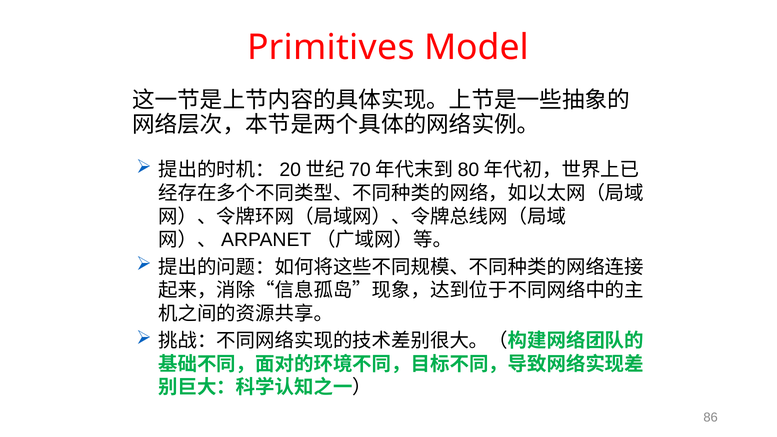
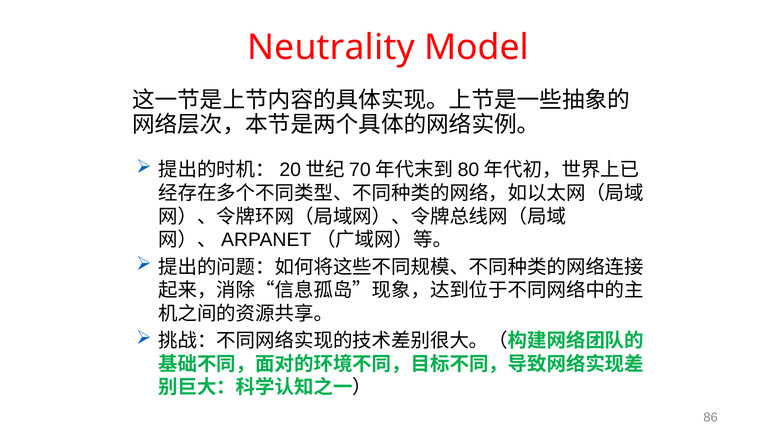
Primitives: Primitives -> Neutrality
